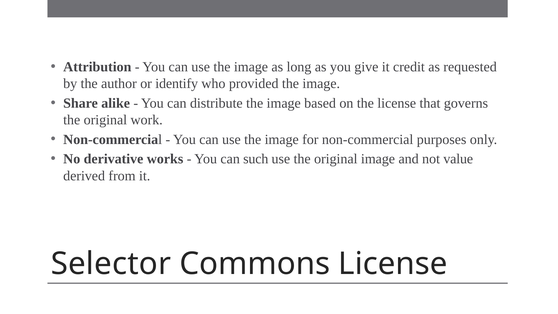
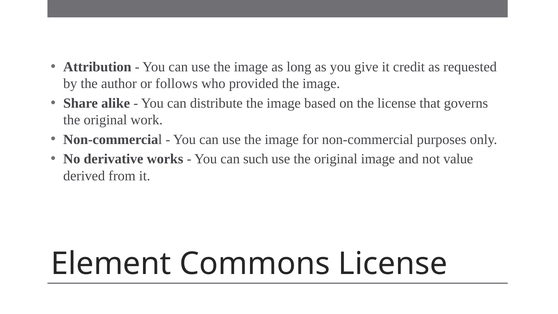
identify: identify -> follows
Selector: Selector -> Element
